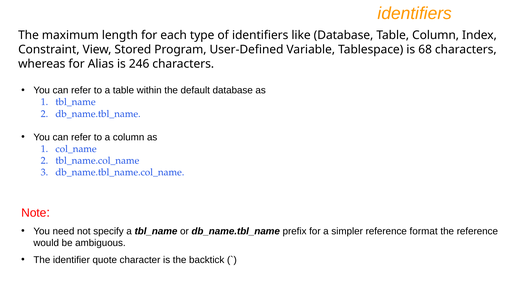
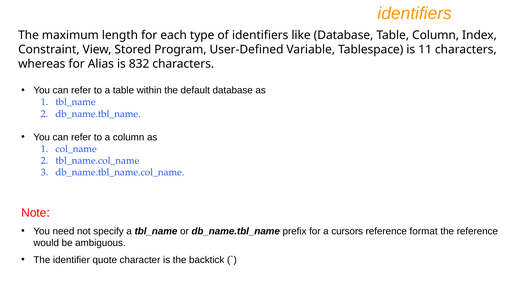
68: 68 -> 11
246: 246 -> 832
simpler: simpler -> cursors
